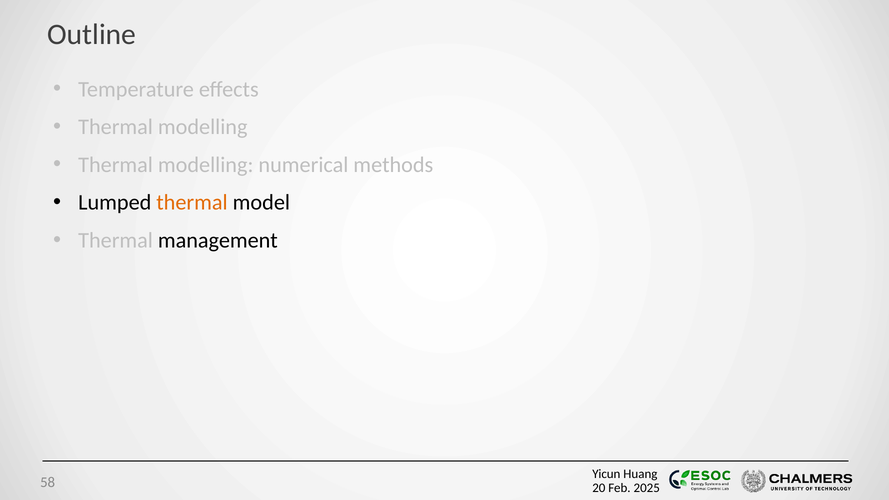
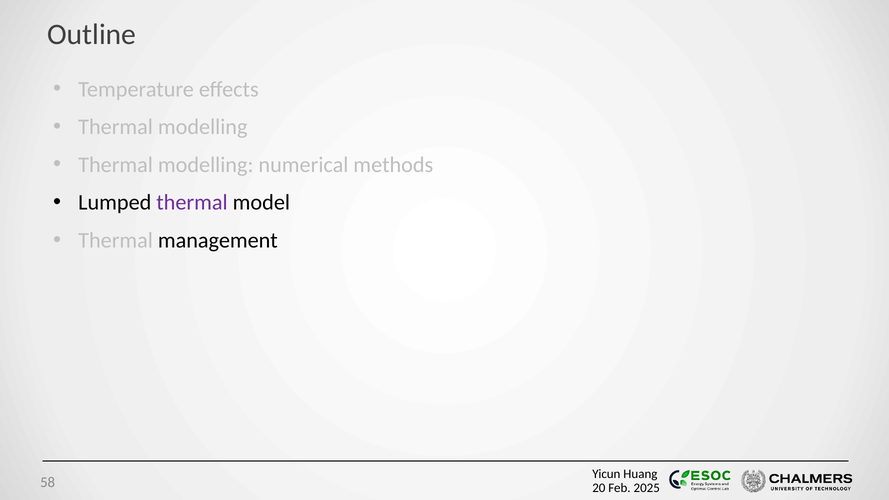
thermal at (192, 203) colour: orange -> purple
